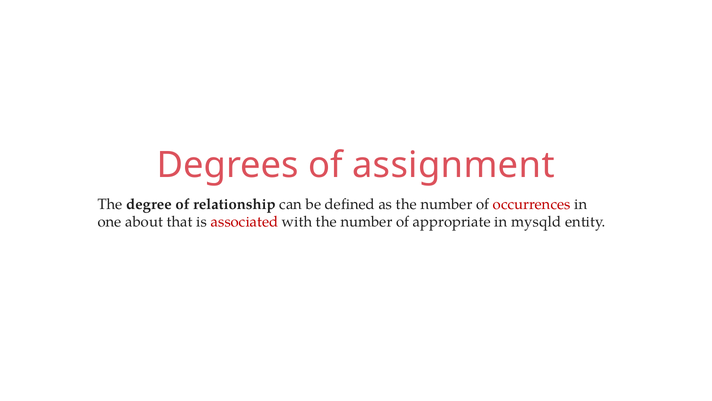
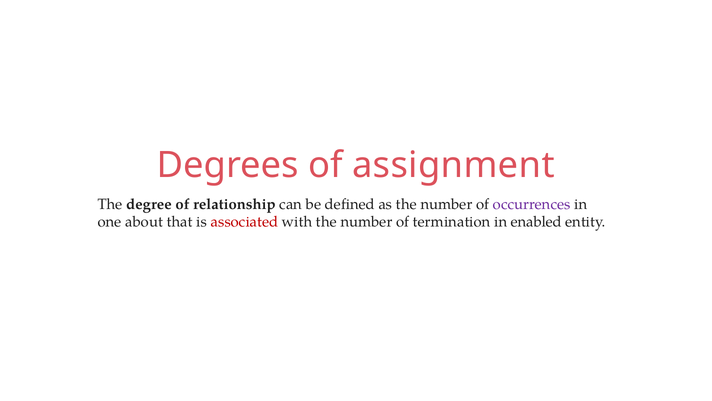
occurrences colour: red -> purple
appropriate: appropriate -> termination
mysqld: mysqld -> enabled
